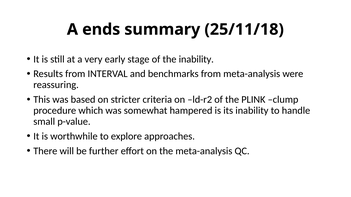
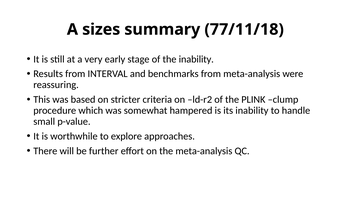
ends: ends -> sizes
25/11/18: 25/11/18 -> 77/11/18
